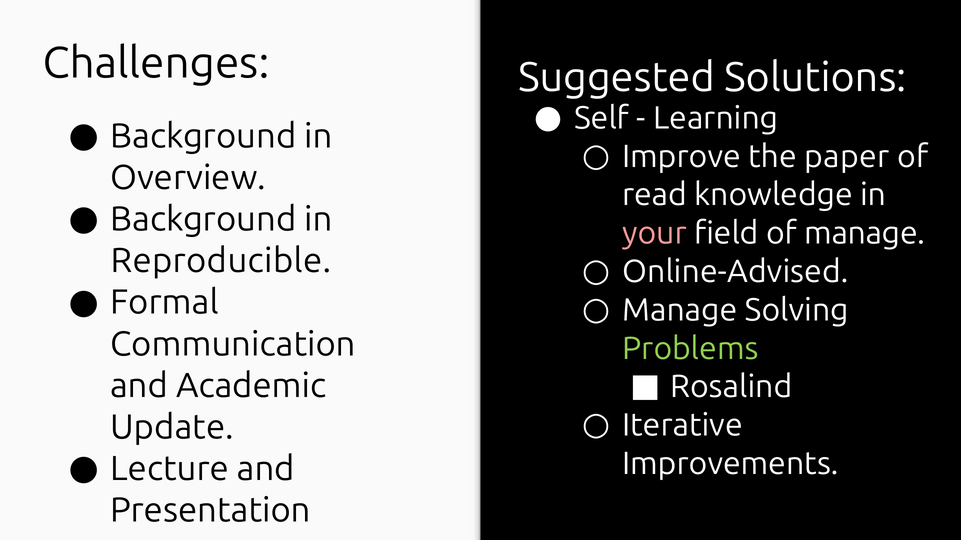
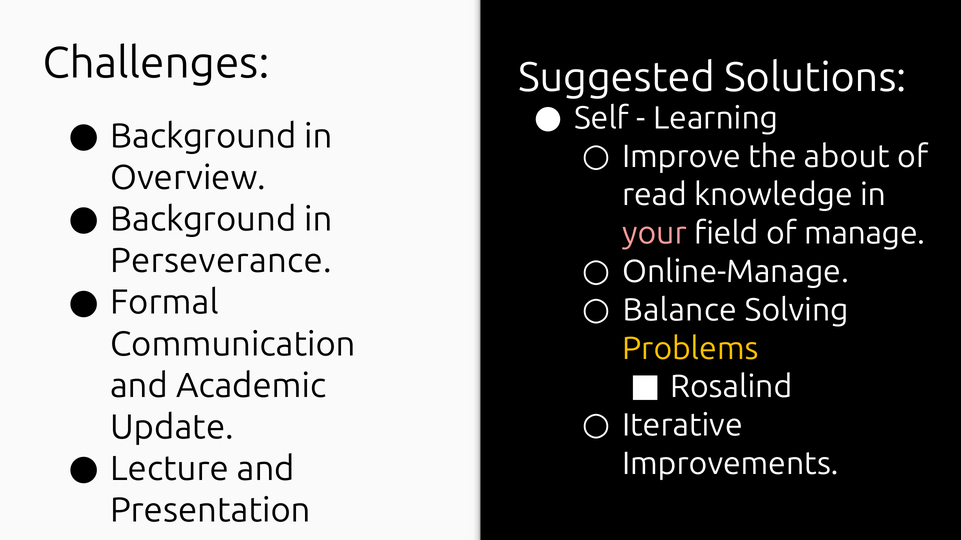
paper: paper -> about
Reproducible: Reproducible -> Perseverance
Online-Advised: Online-Advised -> Online-Manage
Manage at (680, 310): Manage -> Balance
Problems colour: light green -> yellow
